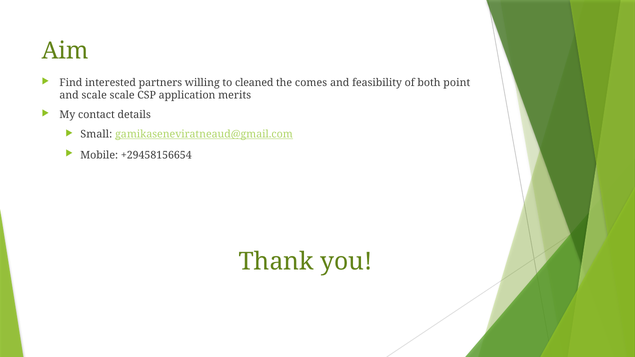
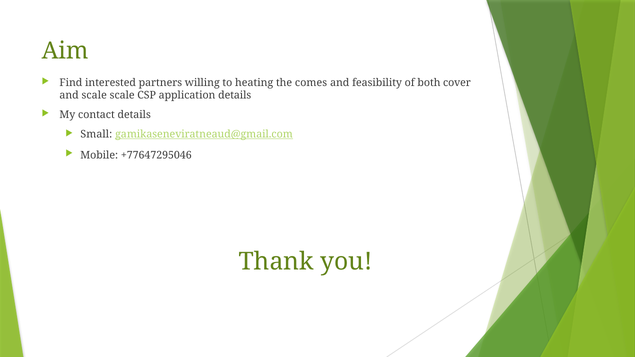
cleaned: cleaned -> heating
point: point -> cover
application merits: merits -> details
+29458156654: +29458156654 -> +77647295046
